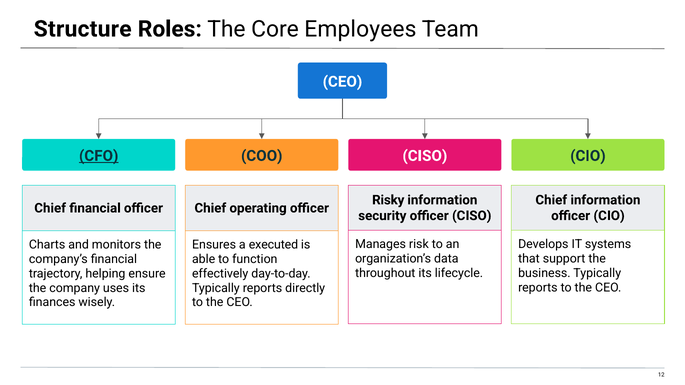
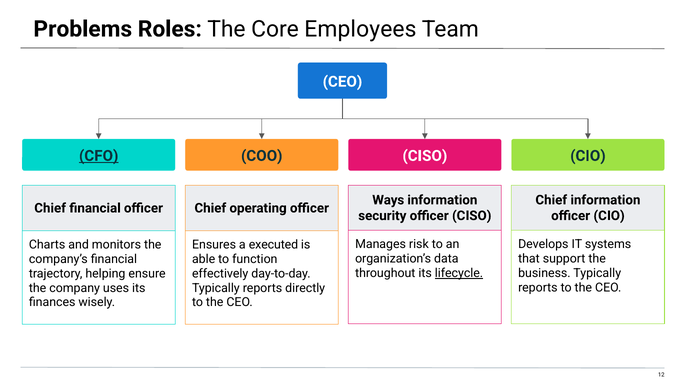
Structure: Structure -> Problems
Risky: Risky -> Ways
lifecycle underline: none -> present
